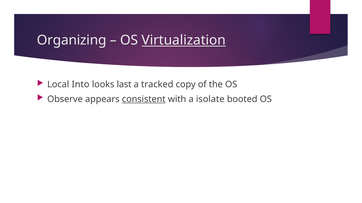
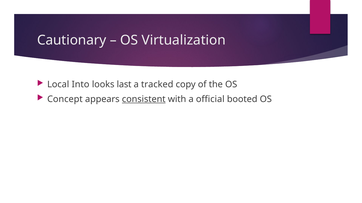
Organizing: Organizing -> Cautionary
Virtualization underline: present -> none
Observe: Observe -> Concept
isolate: isolate -> official
